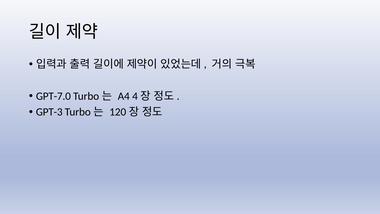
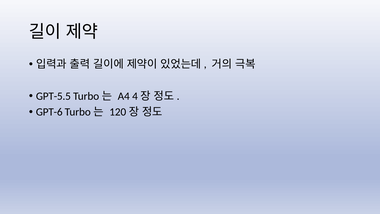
GPT-7.0: GPT-7.0 -> GPT-5.5
GPT-3: GPT-3 -> GPT-6
